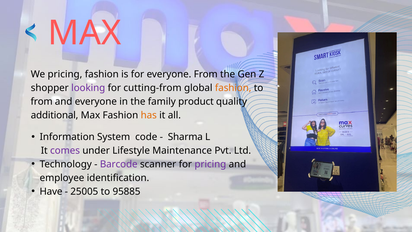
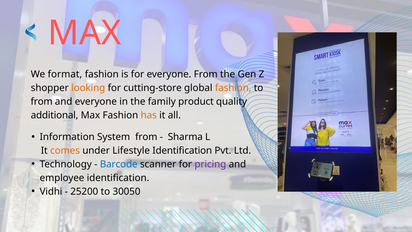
We pricing: pricing -> format
looking colour: purple -> orange
cutting-from: cutting-from -> cutting-store
System code: code -> from
comes colour: purple -> orange
Lifestyle Maintenance: Maintenance -> Identification
Barcode colour: purple -> blue
Have: Have -> Vidhi
25005: 25005 -> 25200
95885: 95885 -> 30050
